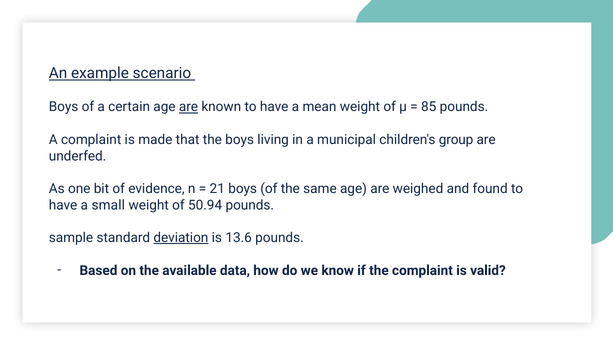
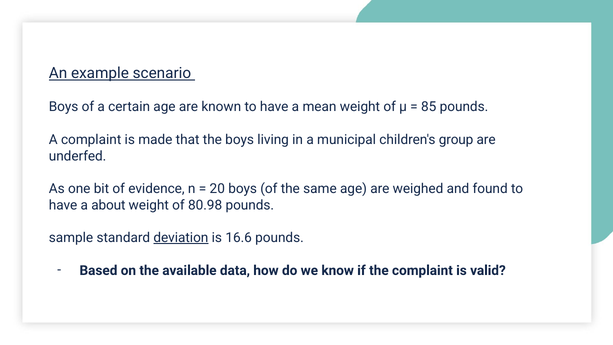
are at (189, 107) underline: present -> none
21: 21 -> 20
small: small -> about
50.94: 50.94 -> 80.98
13.6: 13.6 -> 16.6
